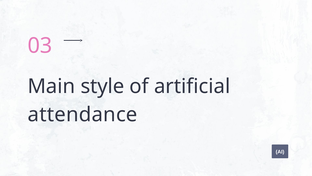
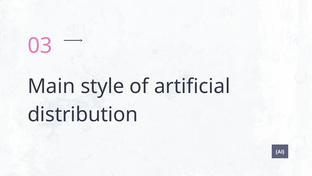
attendance: attendance -> distribution
